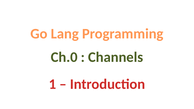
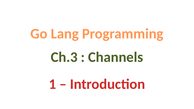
Ch.0: Ch.0 -> Ch.3
